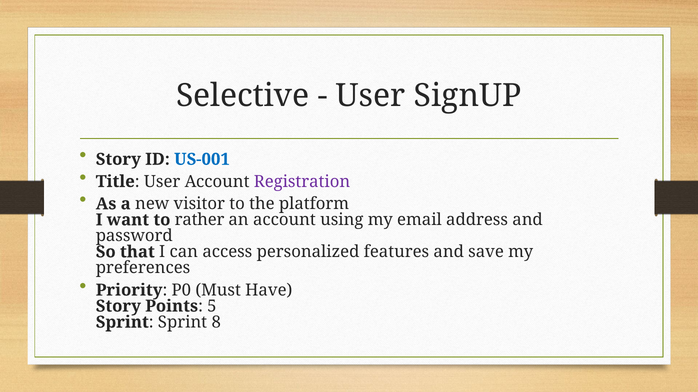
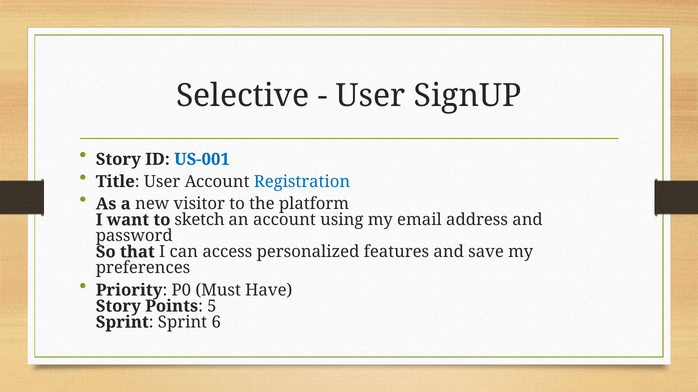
Registration colour: purple -> blue
rather: rather -> sketch
8: 8 -> 6
